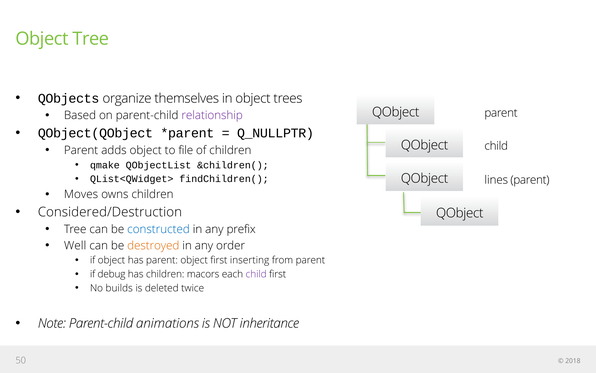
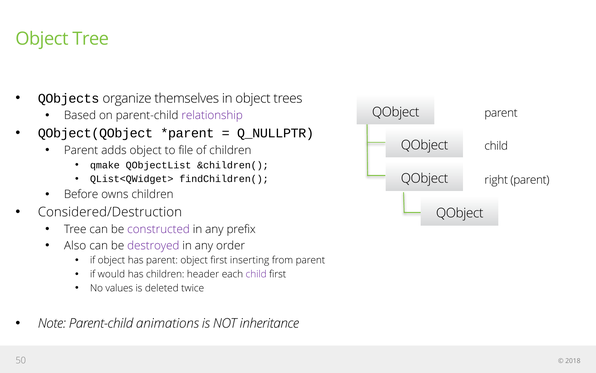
lines: lines -> right
Moves: Moves -> Before
constructed colour: blue -> purple
Well: Well -> Also
destroyed colour: orange -> purple
debug: debug -> would
macors: macors -> header
builds: builds -> values
